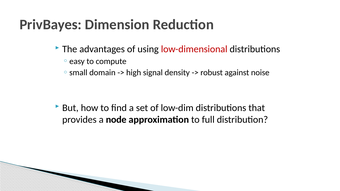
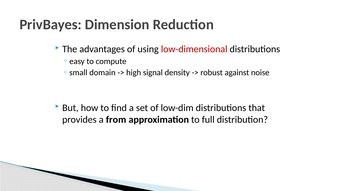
node: node -> from
